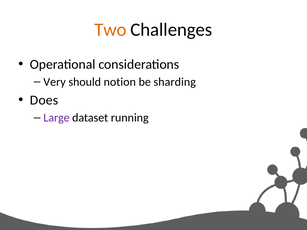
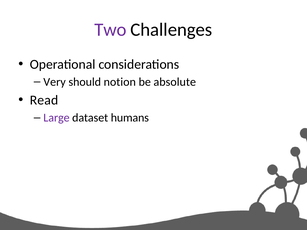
Two colour: orange -> purple
sharding: sharding -> absolute
Does: Does -> Read
running: running -> humans
